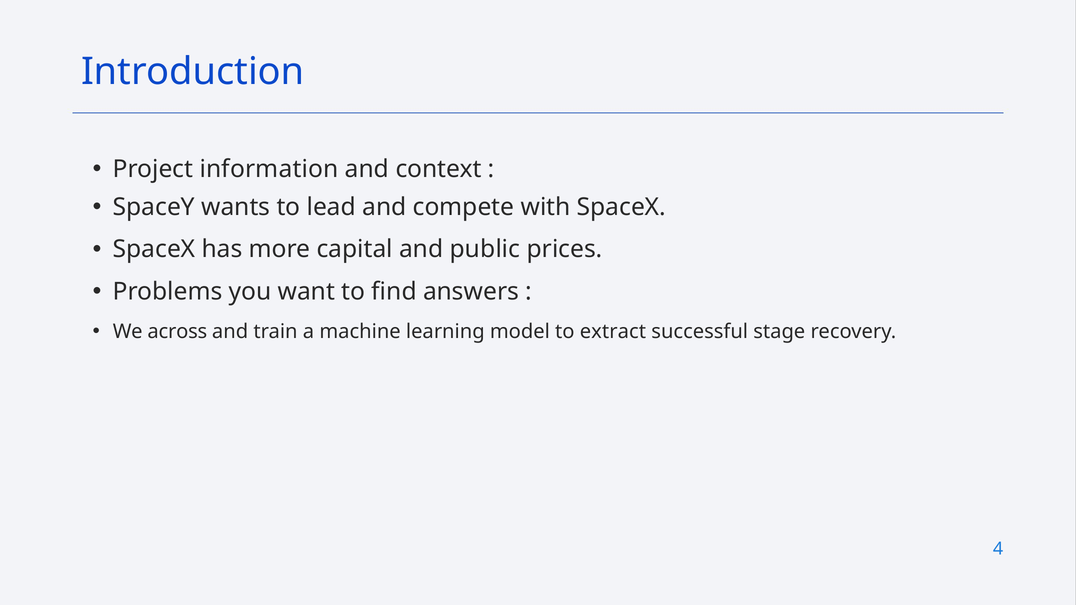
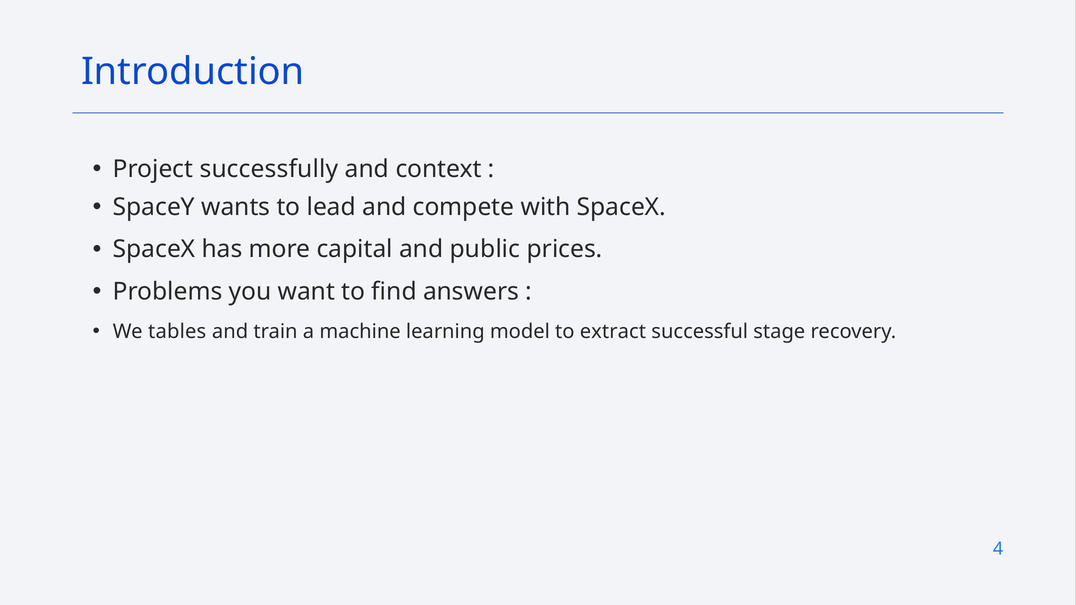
information: information -> successfully
across: across -> tables
